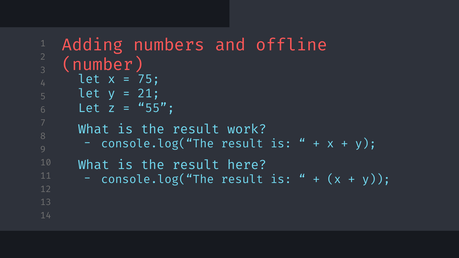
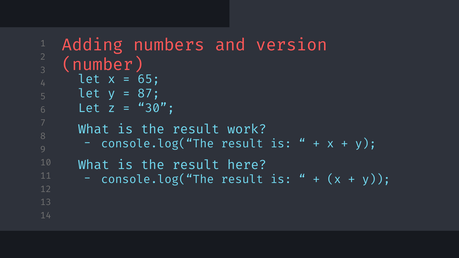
offline: offline -> version
75: 75 -> 65
21: 21 -> 87
55: 55 -> 30
